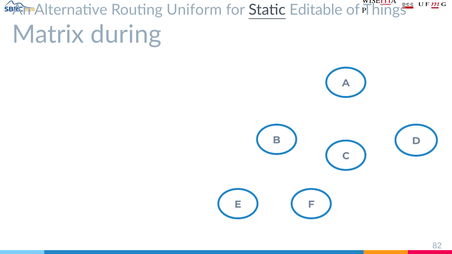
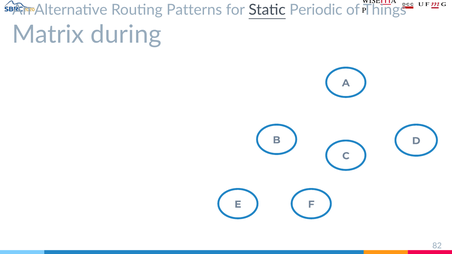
Uniform: Uniform -> Patterns
Editable: Editable -> Periodic
